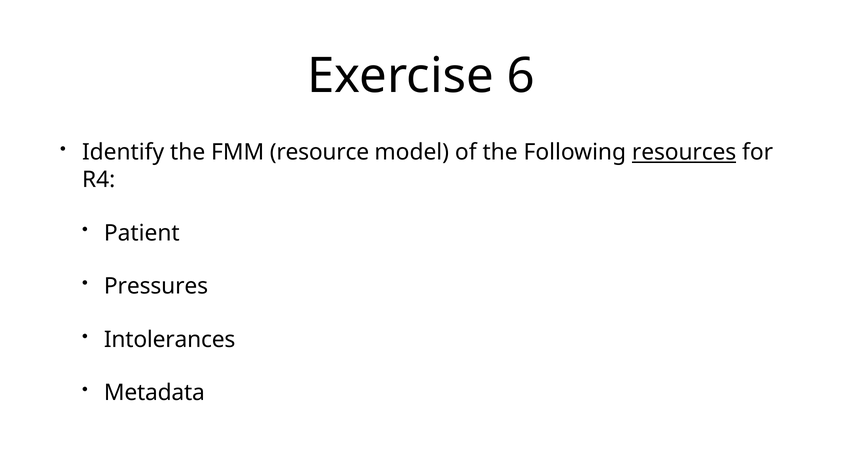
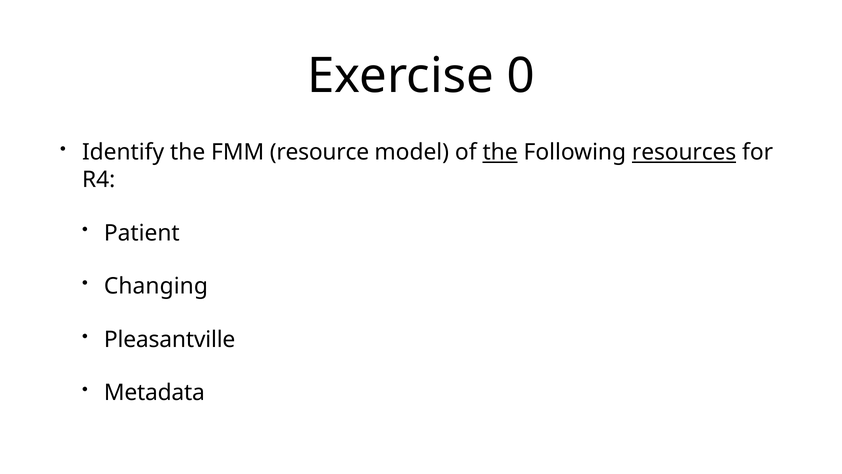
6: 6 -> 0
the at (500, 152) underline: none -> present
Pressures: Pressures -> Changing
Intolerances: Intolerances -> Pleasantville
